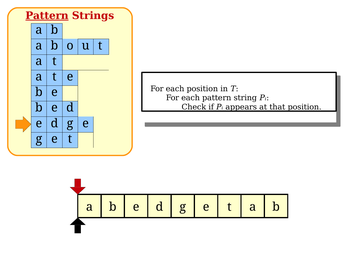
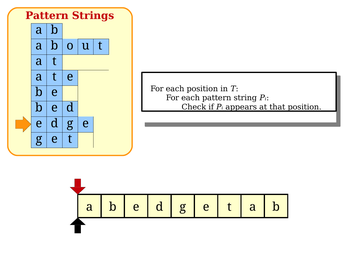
Pattern at (47, 16) underline: present -> none
